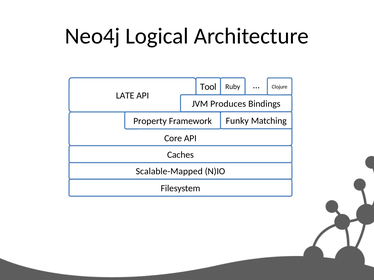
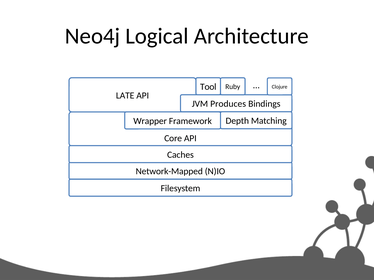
Property: Property -> Wrapper
Funky: Funky -> Depth
Scalable-Mapped: Scalable-Mapped -> Network-Mapped
